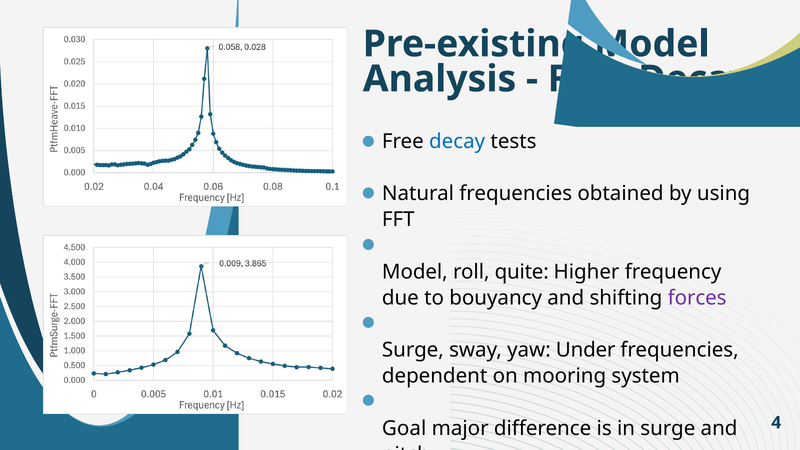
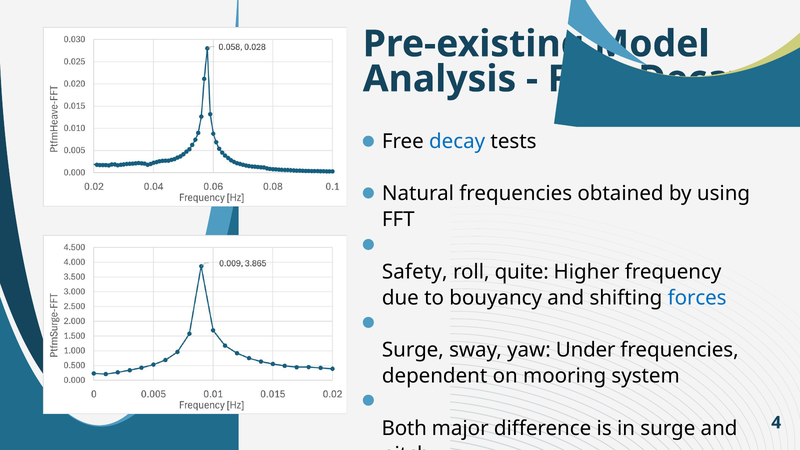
Model at (415, 272): Model -> Safety
forces colour: purple -> blue
Goal: Goal -> Both
